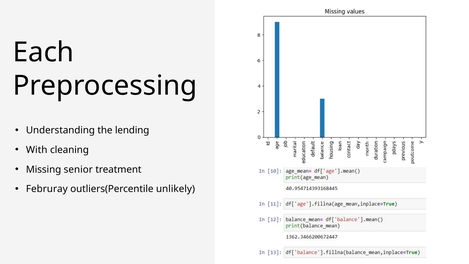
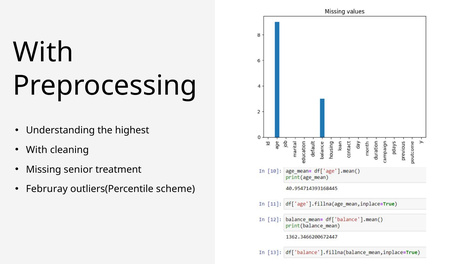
Each at (43, 52): Each -> With
lending: lending -> highest
unlikely: unlikely -> scheme
